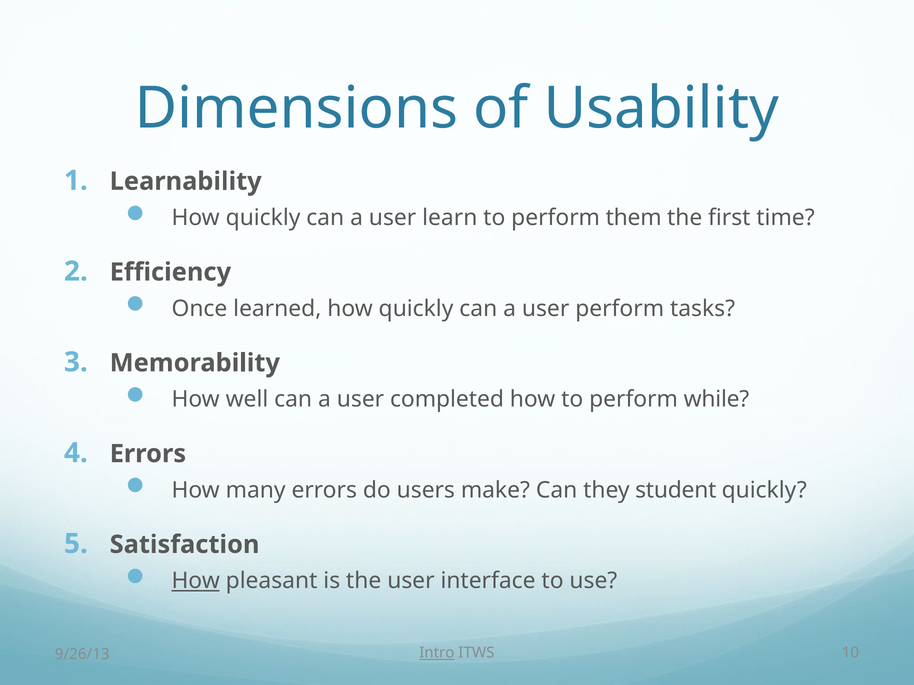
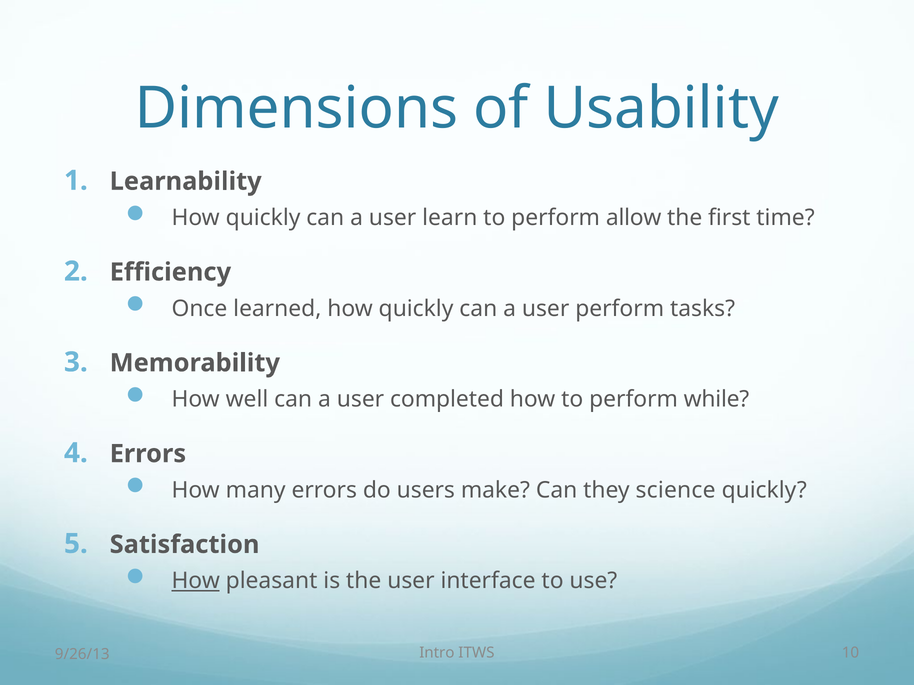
them: them -> allow
student: student -> science
Intro underline: present -> none
